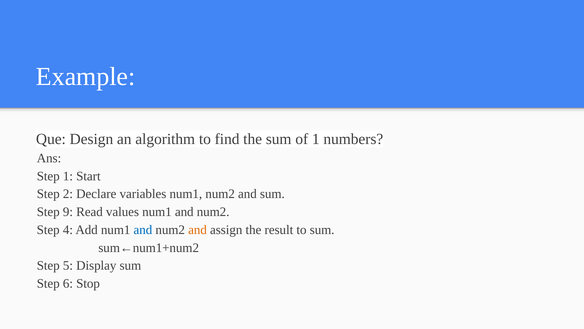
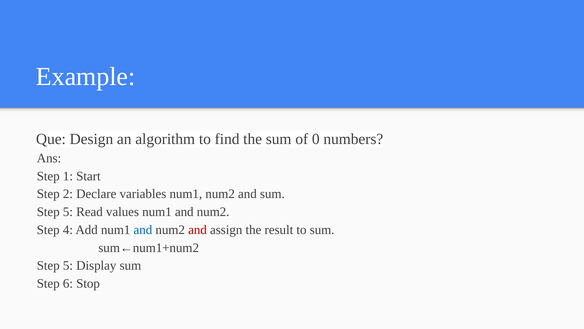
of 1: 1 -> 0
9 at (68, 212): 9 -> 5
and at (198, 229) colour: orange -> red
